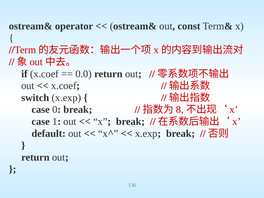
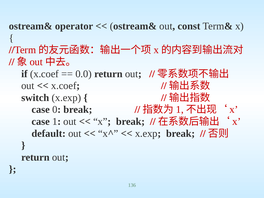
8 at (180, 110): 8 -> 1
